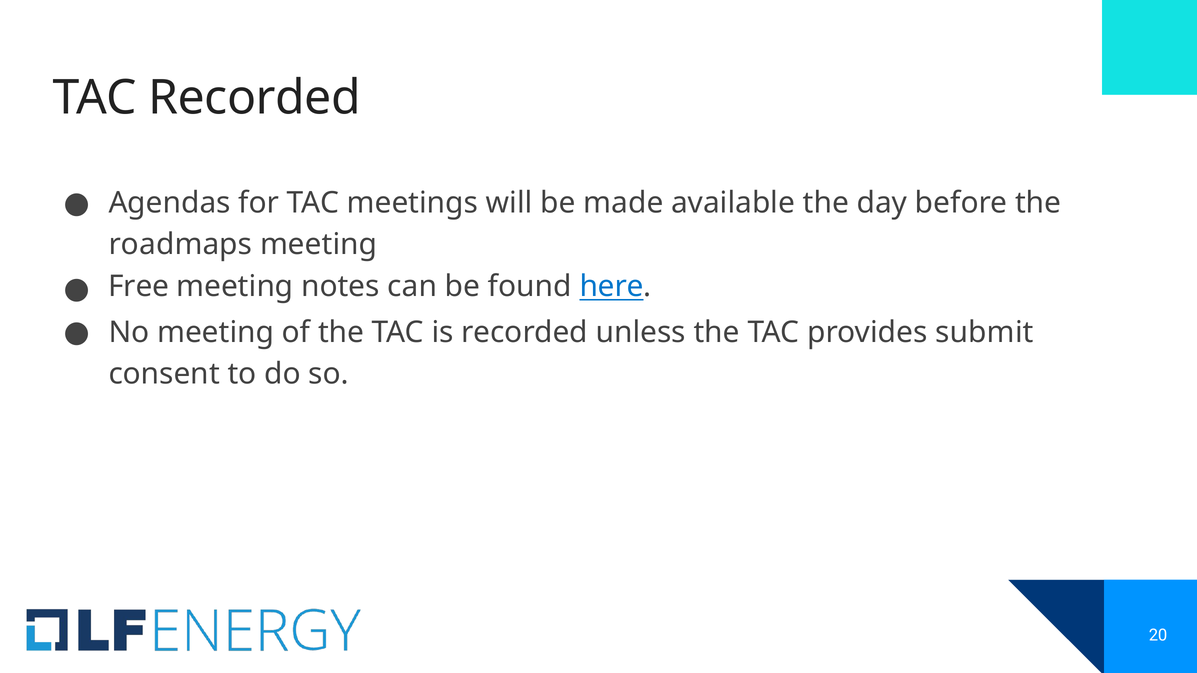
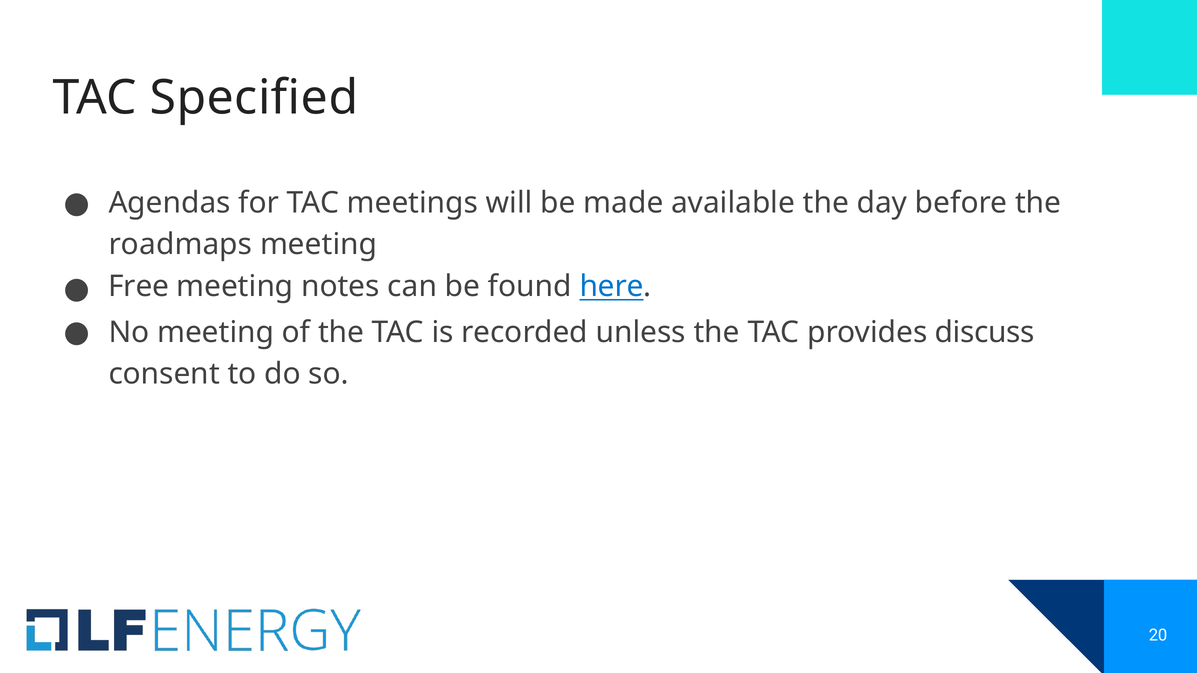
TAC Recorded: Recorded -> Specified
submit: submit -> discuss
